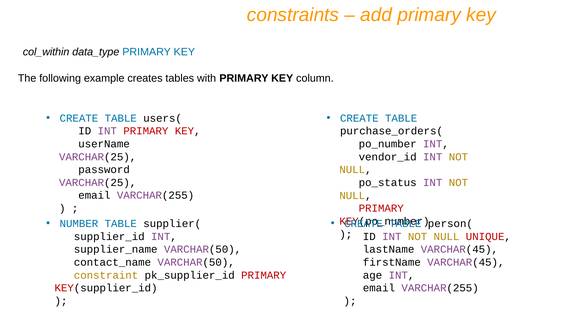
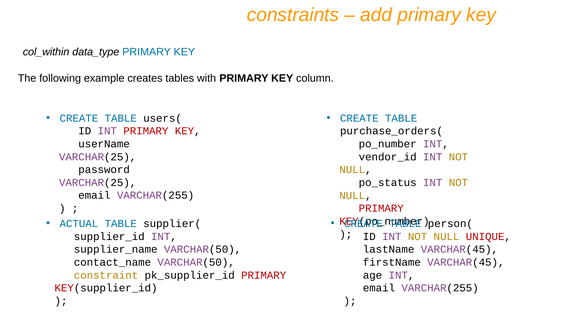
NUMBER: NUMBER -> ACTUAL
